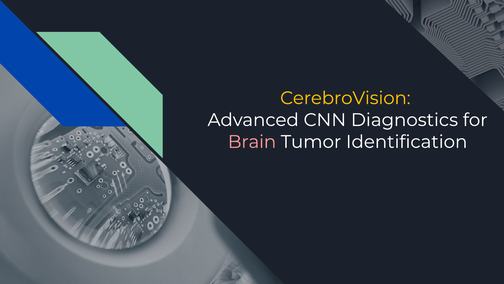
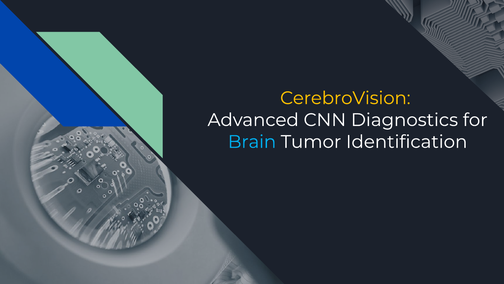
Brain colour: pink -> light blue
